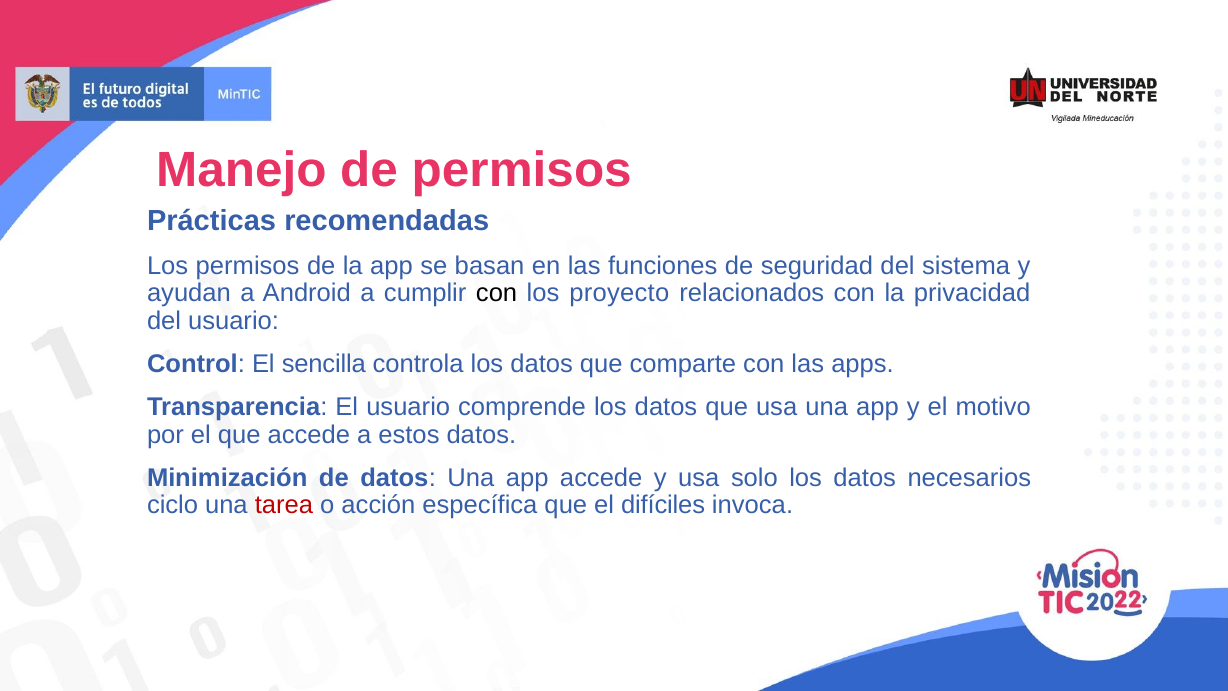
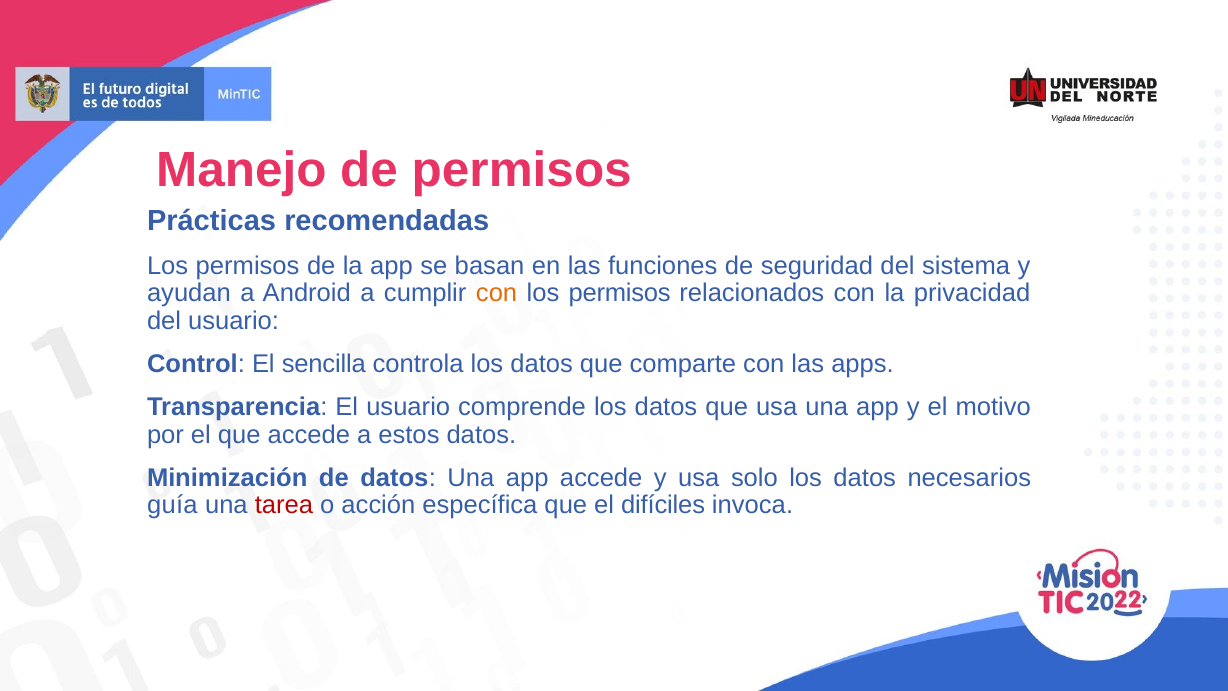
con at (497, 293) colour: black -> orange
proyecto at (619, 293): proyecto -> permisos
ciclo: ciclo -> guía
